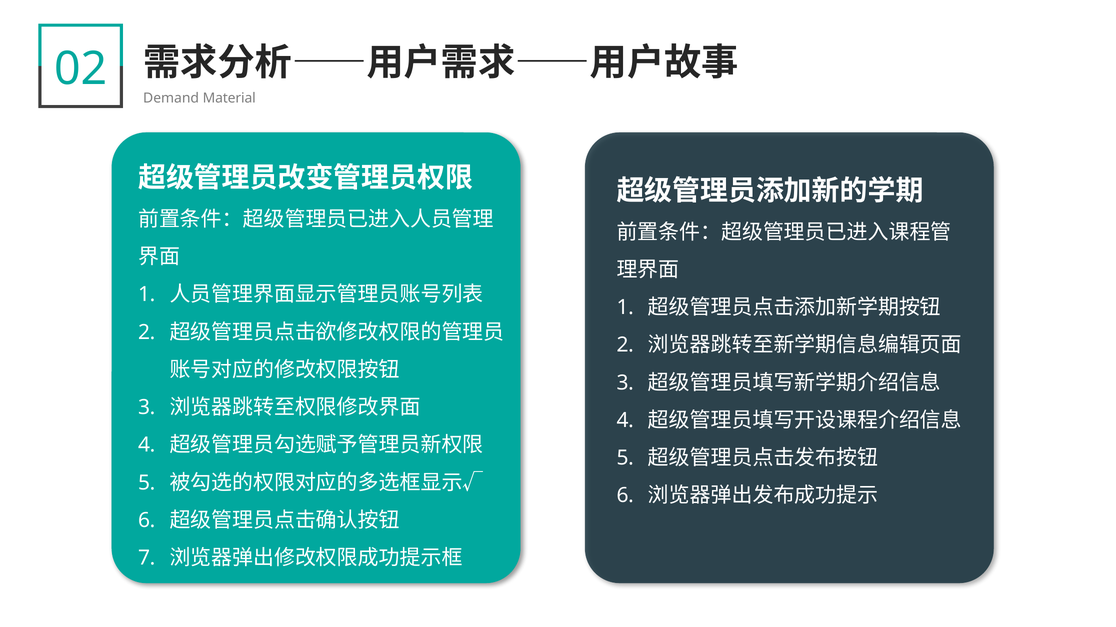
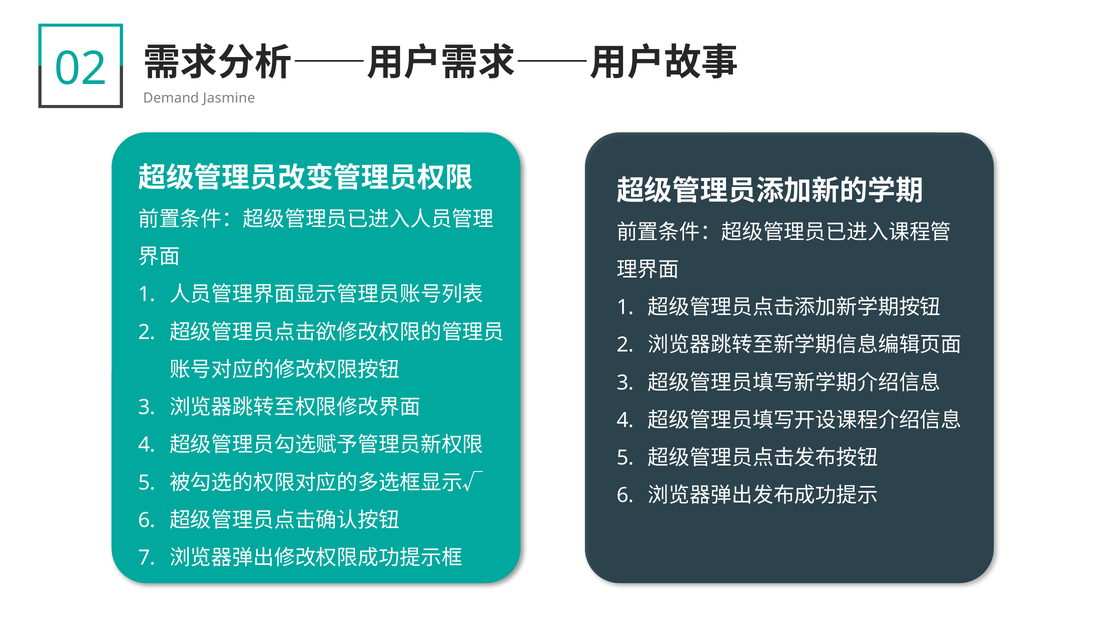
Material: Material -> Jasmine
